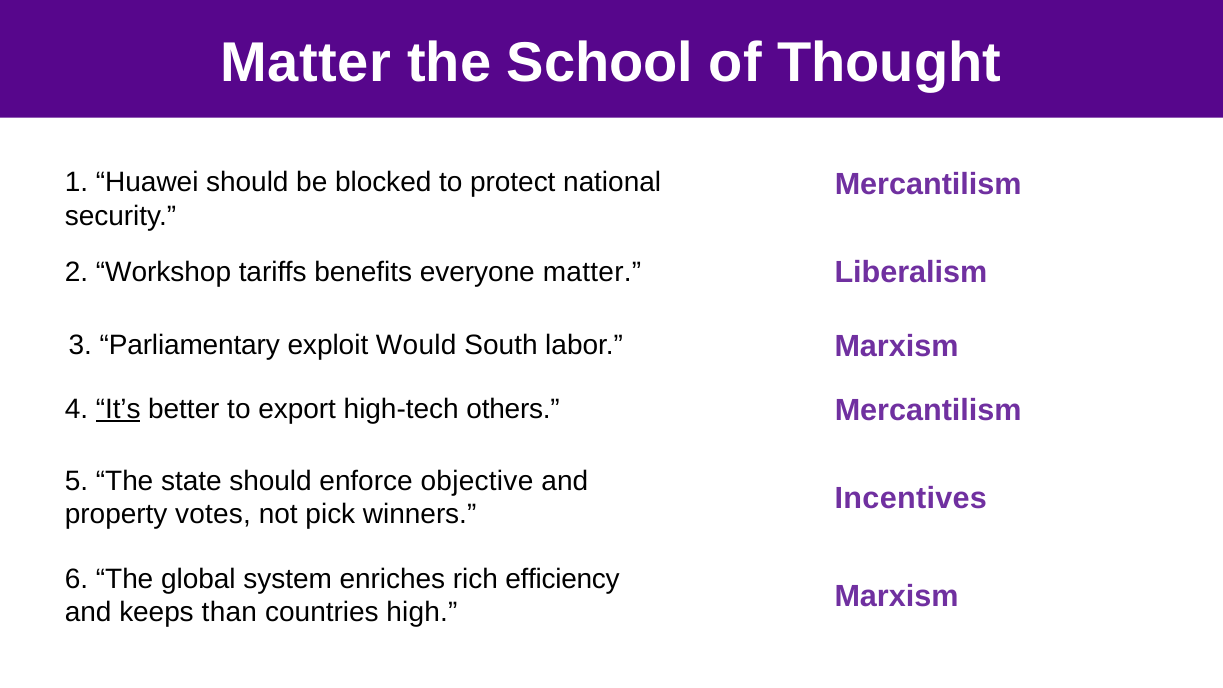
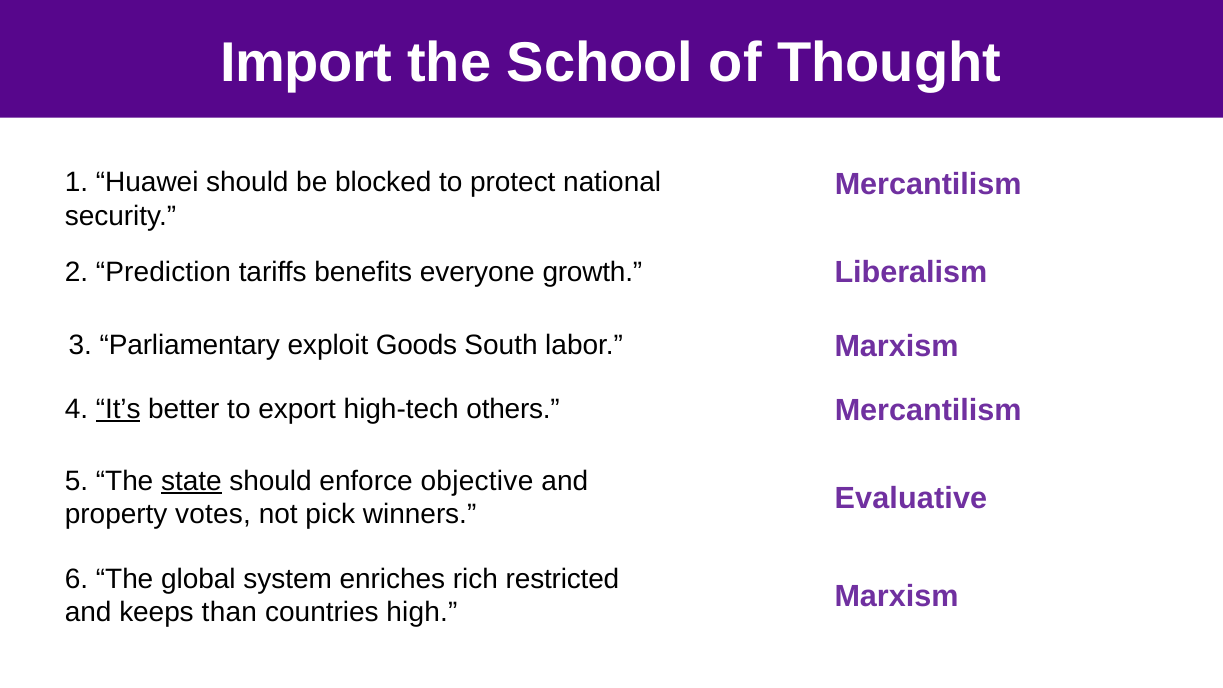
Matter at (306, 63): Matter -> Import
Workshop: Workshop -> Prediction
everyone matter: matter -> growth
Would: Would -> Goods
state underline: none -> present
Incentives: Incentives -> Evaluative
efficiency: efficiency -> restricted
